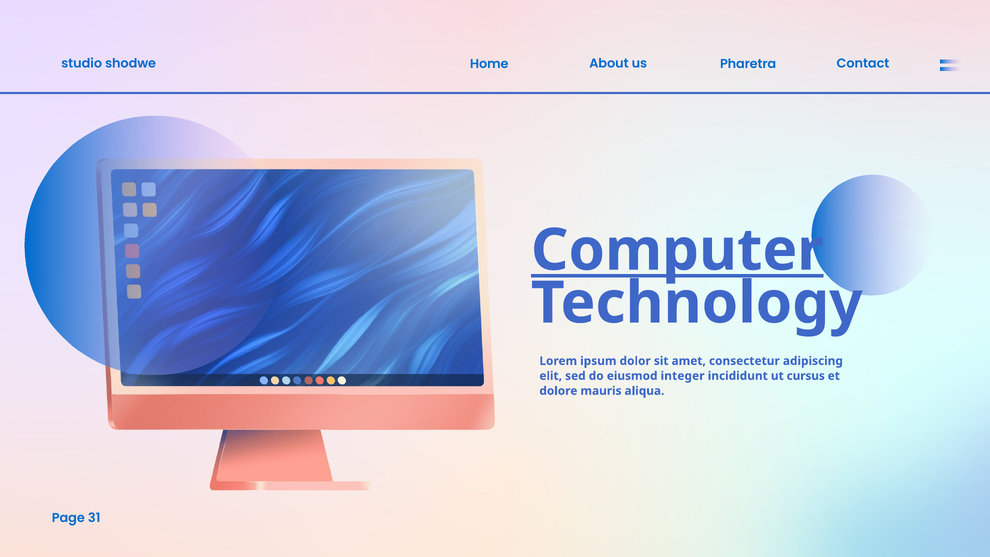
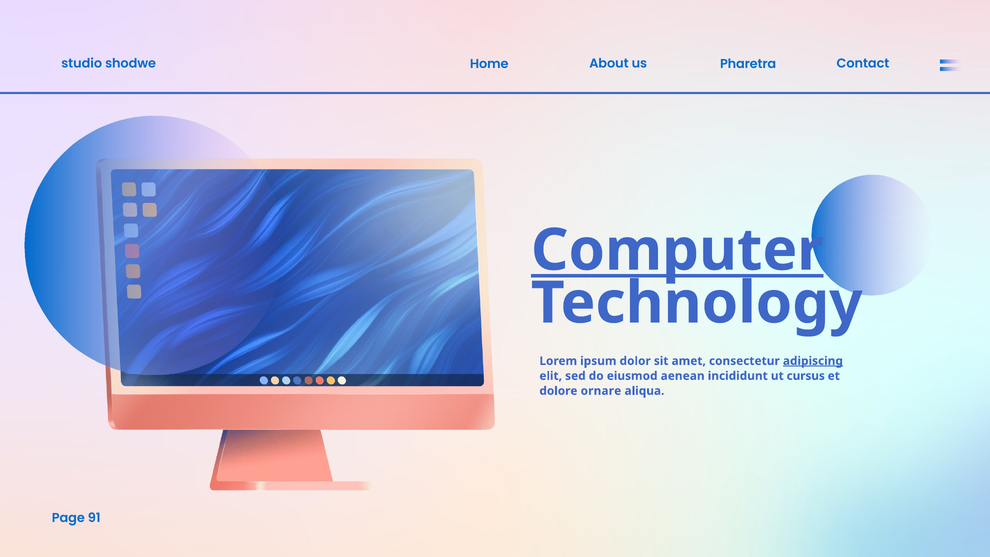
adipiscing underline: none -> present
integer: integer -> aenean
mauris: mauris -> ornare
31: 31 -> 91
